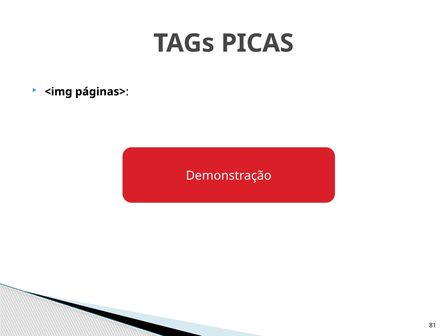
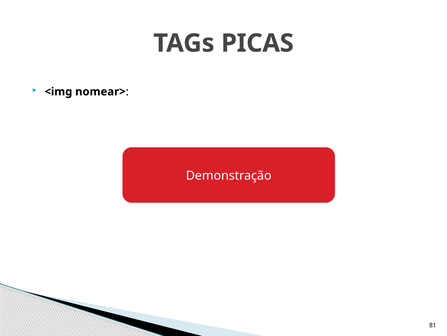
páginas>: páginas> -> nomear>
